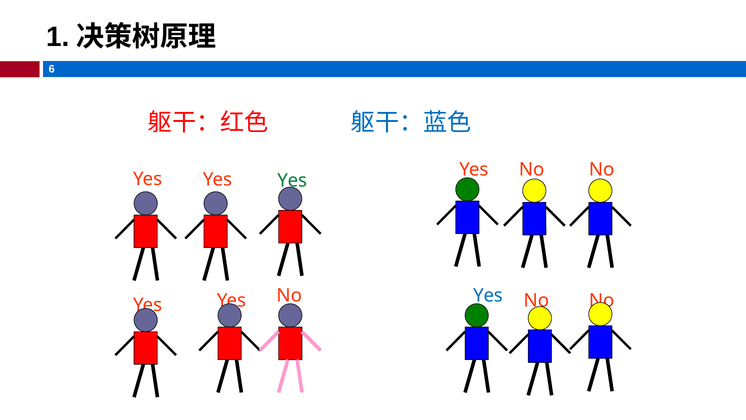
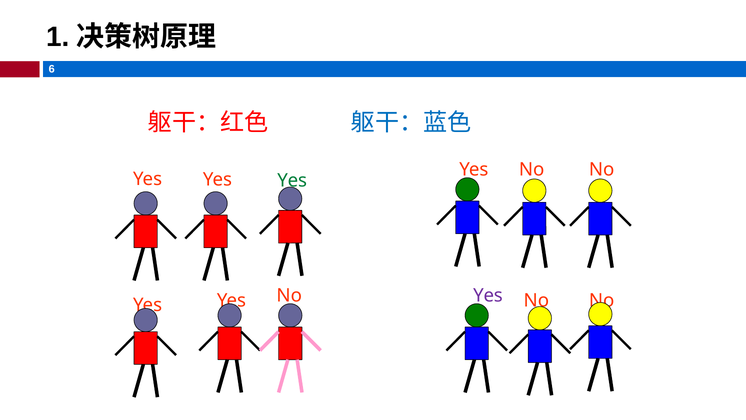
Yes at (488, 296) colour: blue -> purple
